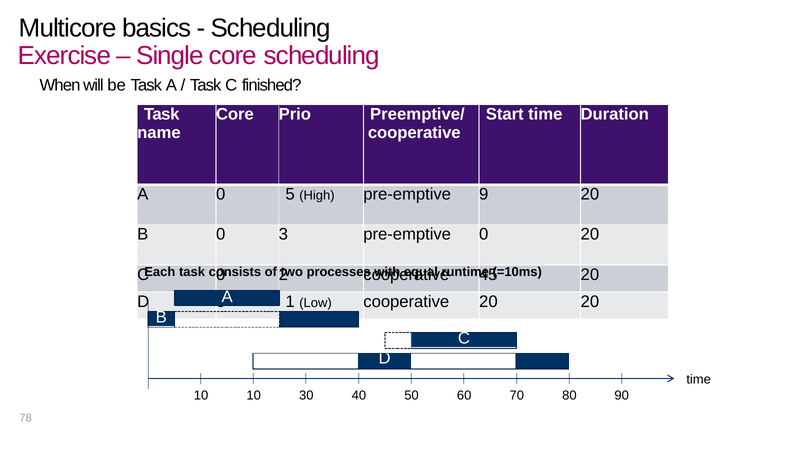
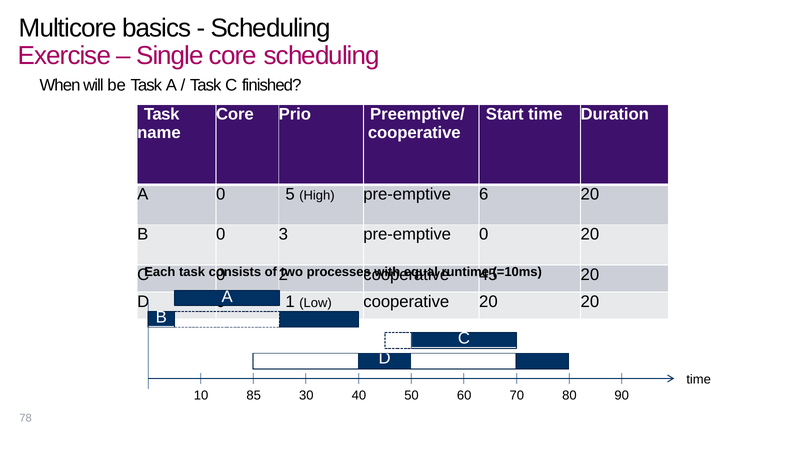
9: 9 -> 6
10 10: 10 -> 85
